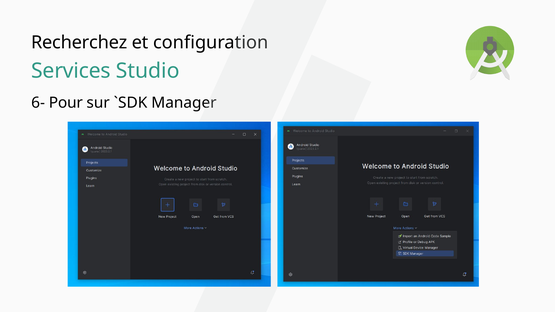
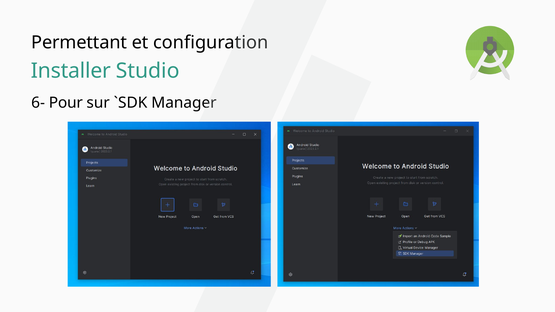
Recherchez: Recherchez -> Permettant
Services: Services -> Installer
